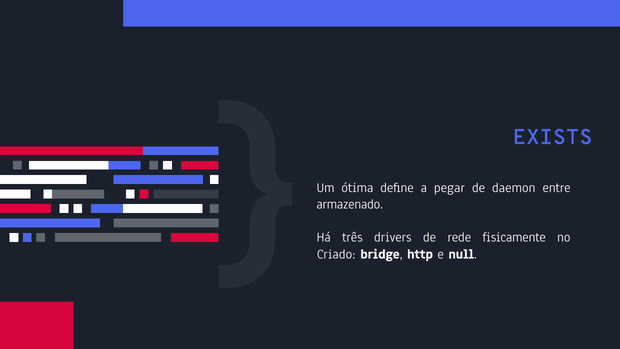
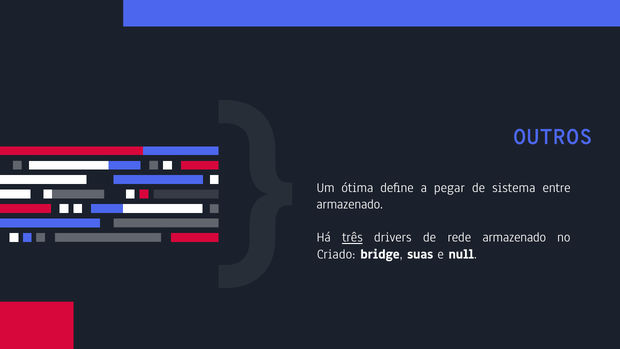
EXISTS: EXISTS -> OUTROS
daemon: daemon -> sistema
três underline: none -> present
rede fisicamente: fisicamente -> armazenado
http: http -> suas
